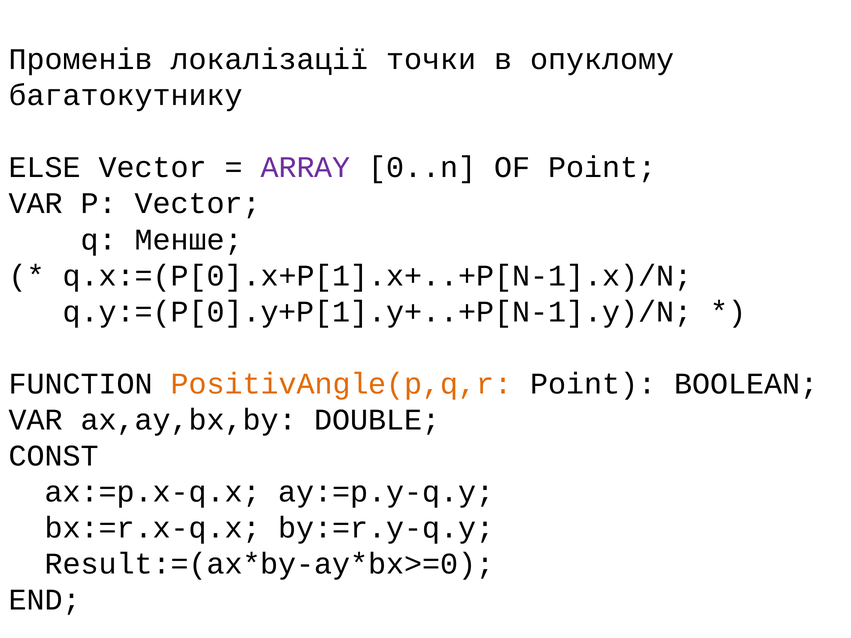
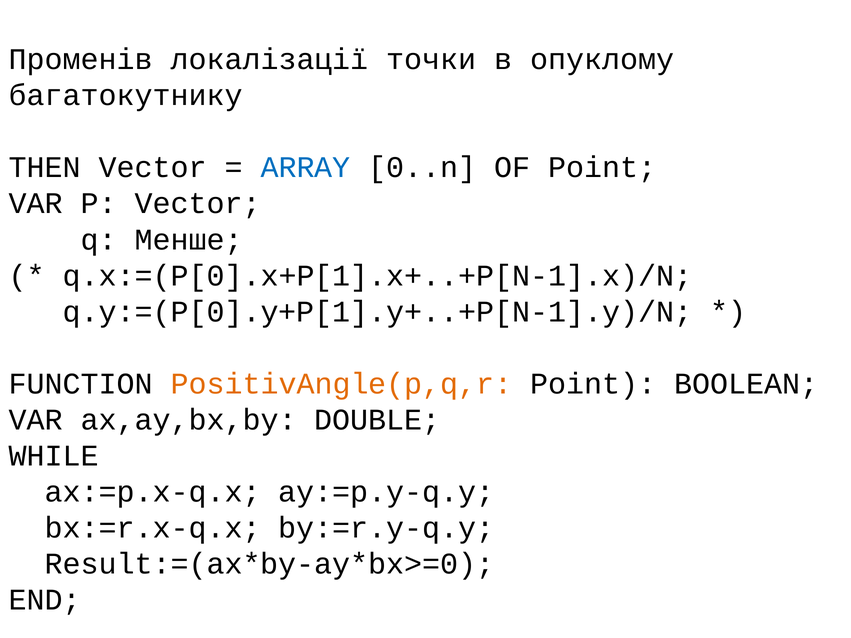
ELSE: ELSE -> THEN
ARRAY colour: purple -> blue
CONST: CONST -> WHILE
